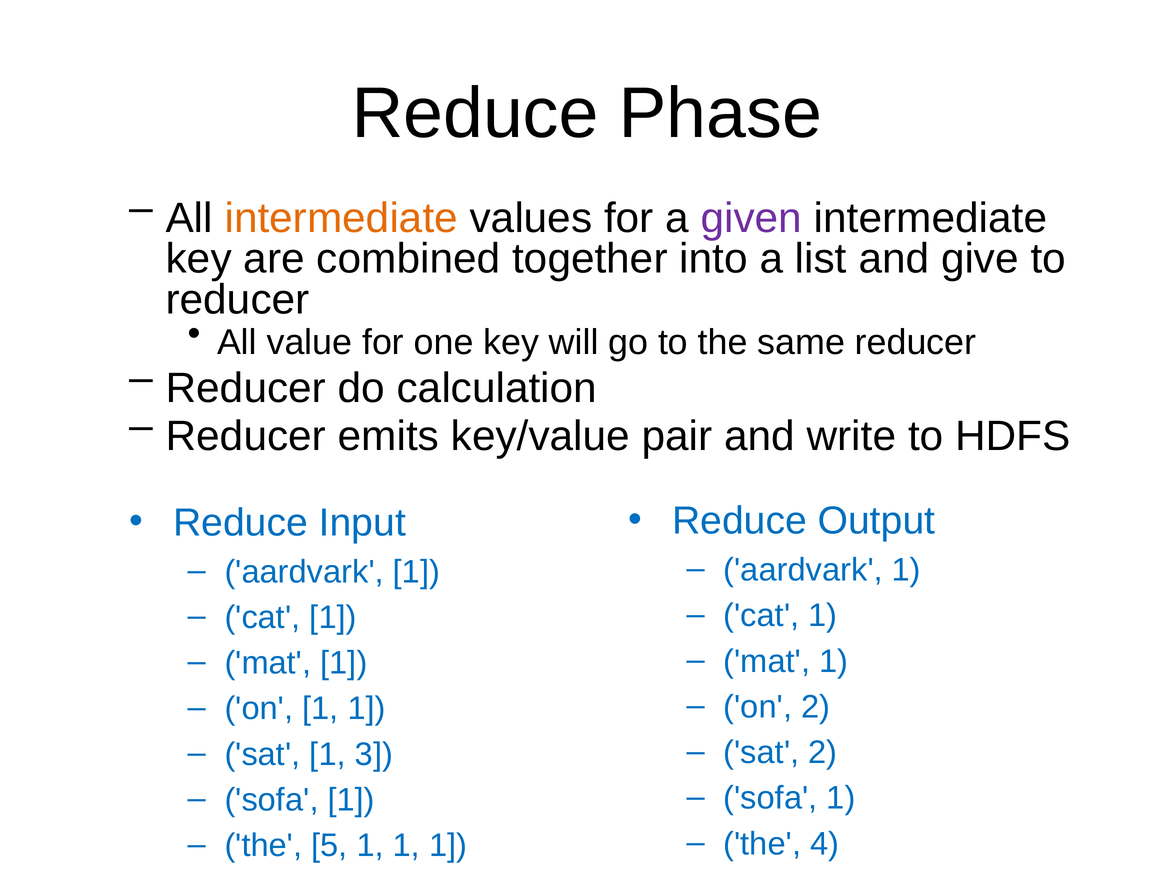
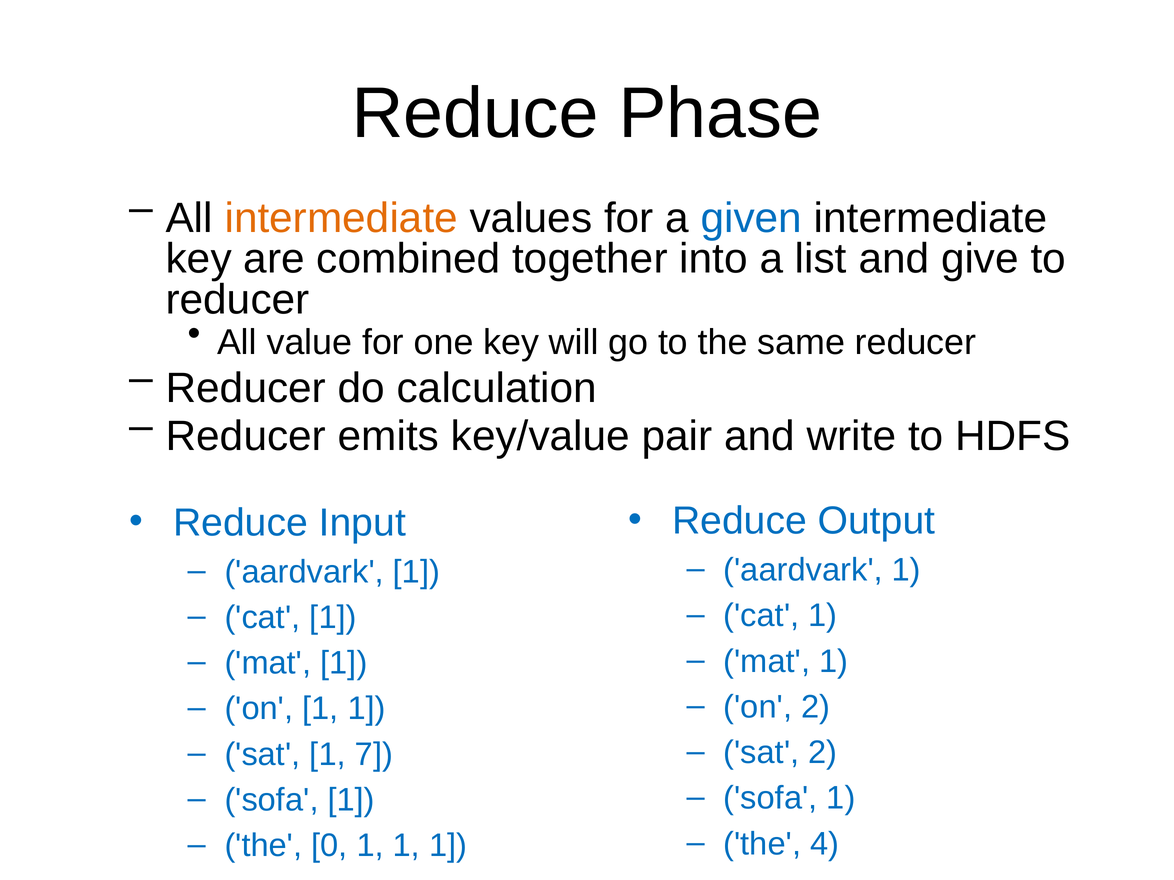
given colour: purple -> blue
3: 3 -> 7
5: 5 -> 0
